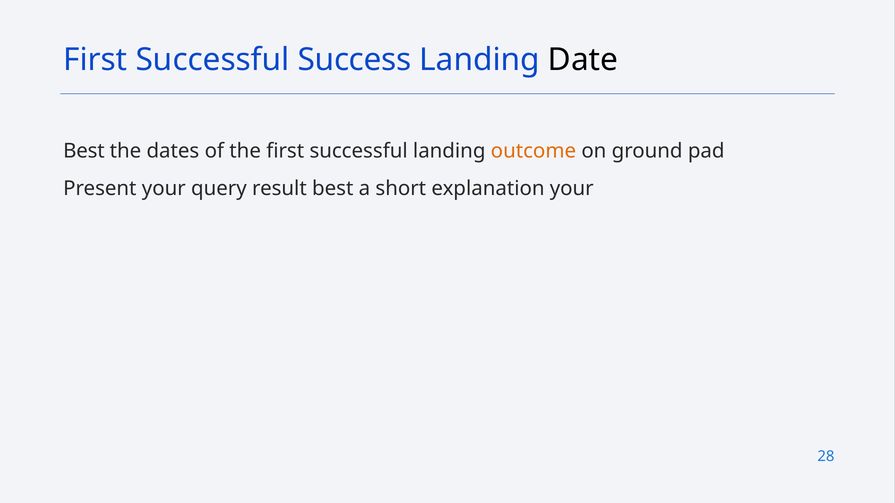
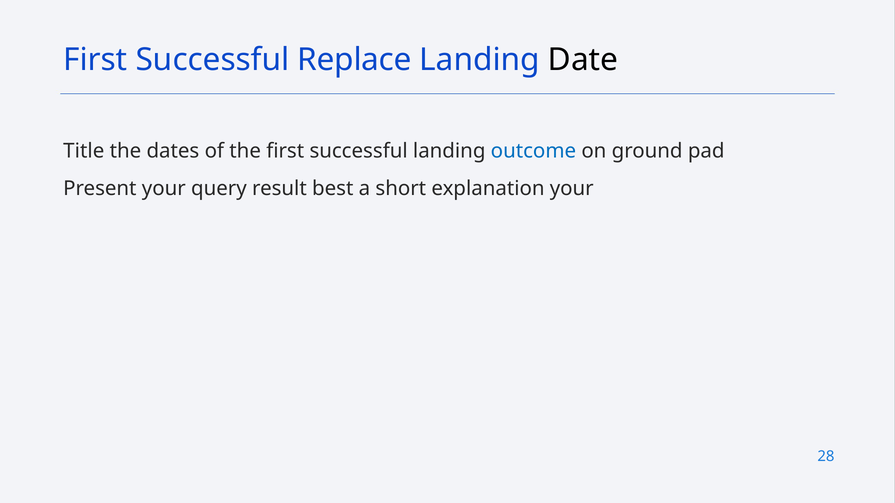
Success: Success -> Replace
Best at (84, 151): Best -> Title
outcome colour: orange -> blue
